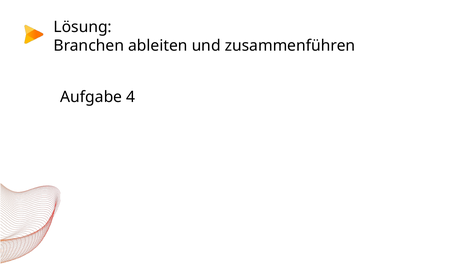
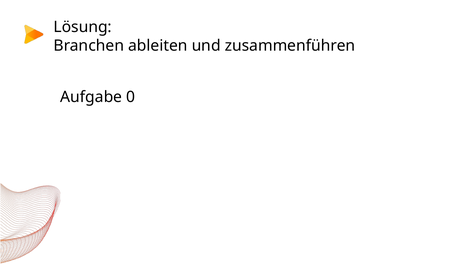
4: 4 -> 0
